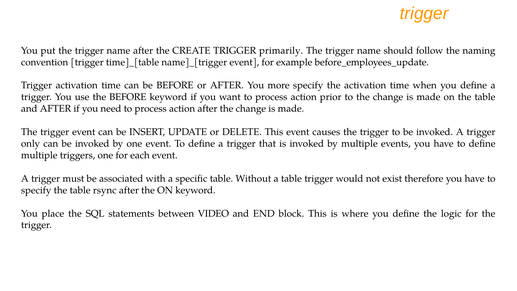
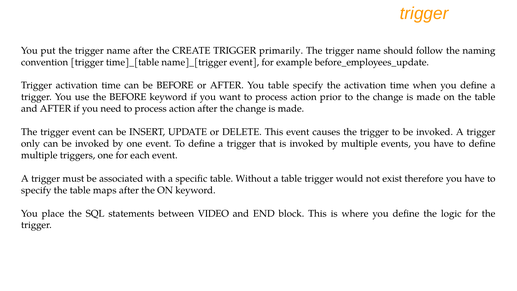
You more: more -> table
rsync: rsync -> maps
